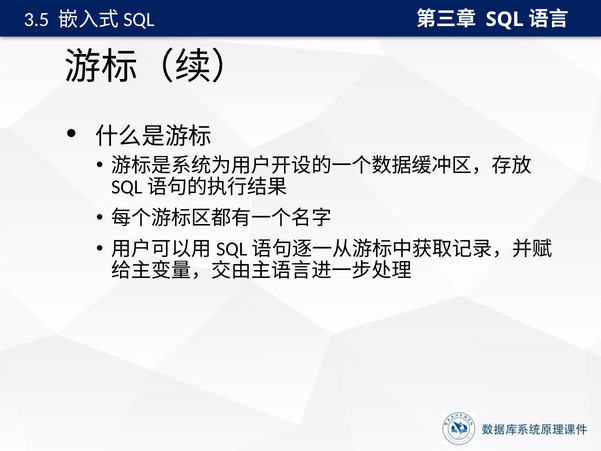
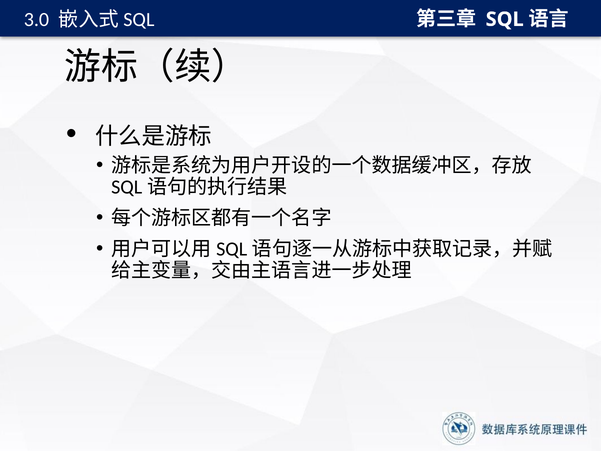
3.5: 3.5 -> 3.0
